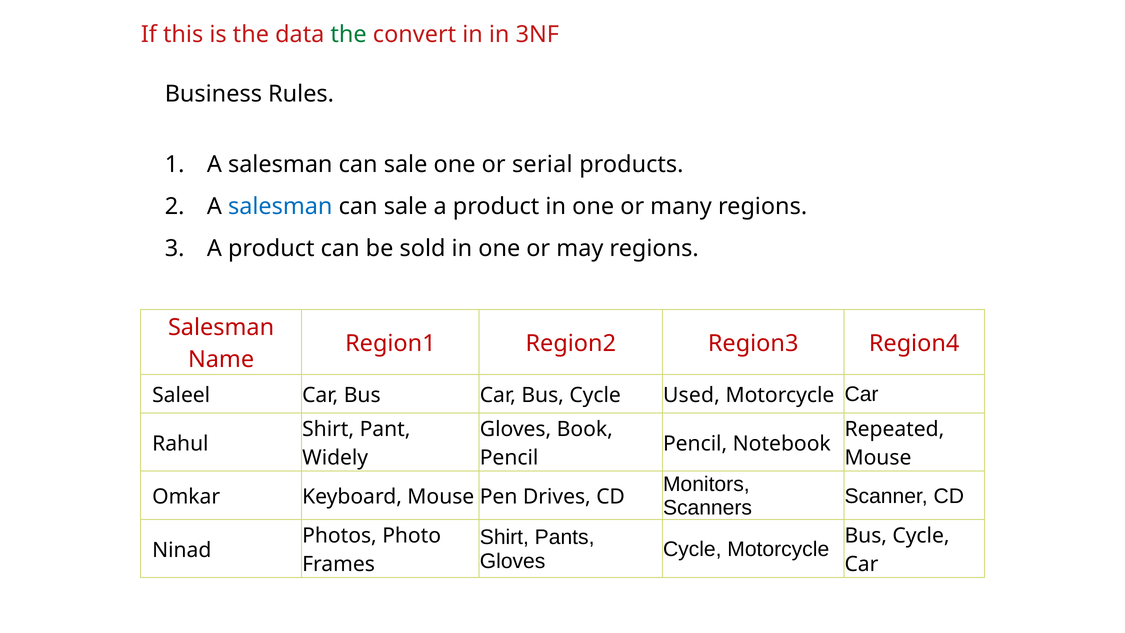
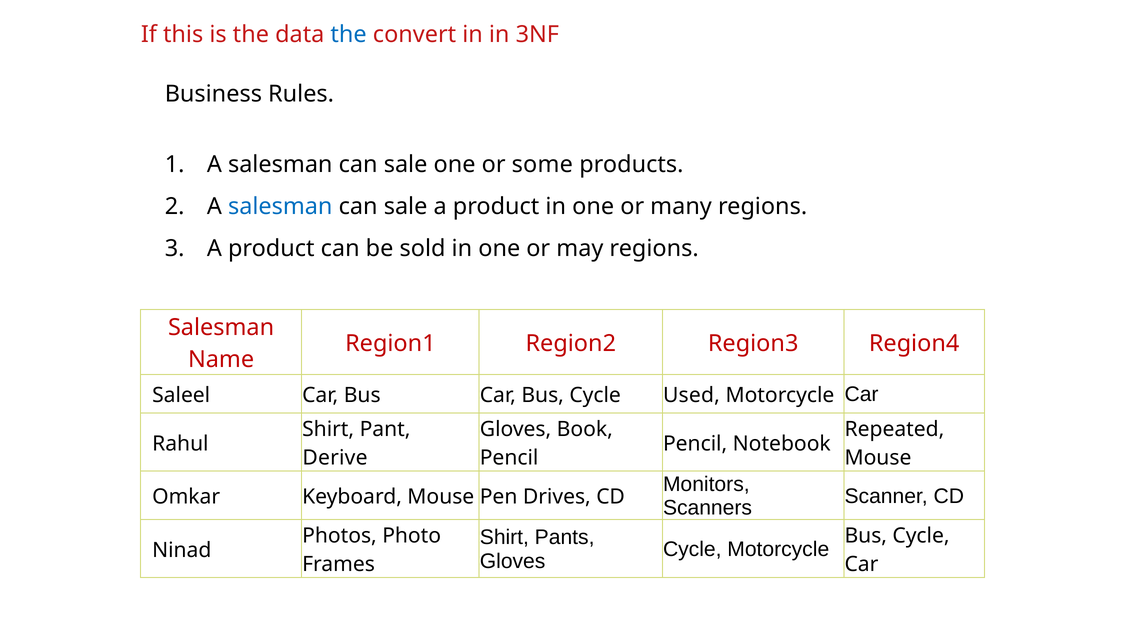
the at (349, 35) colour: green -> blue
serial: serial -> some
Widely: Widely -> Derive
